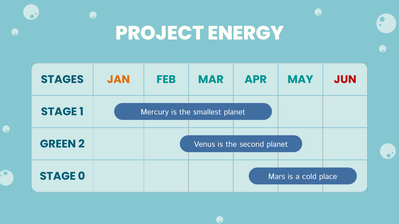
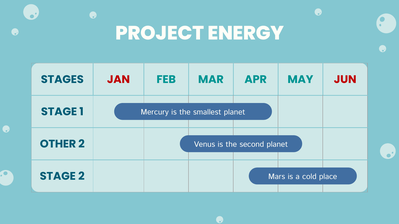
JAN colour: orange -> red
GREEN: GREEN -> OTHER
STAGE 0: 0 -> 2
